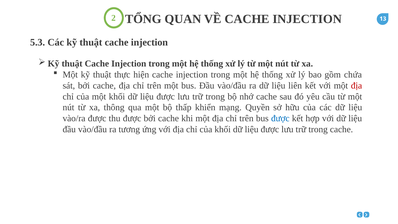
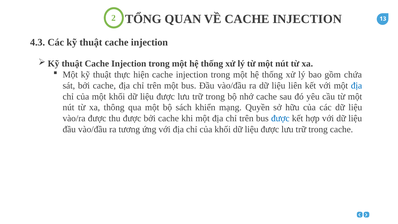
5.3: 5.3 -> 4.3
địa at (357, 86) colour: red -> blue
thấp: thấp -> sách
